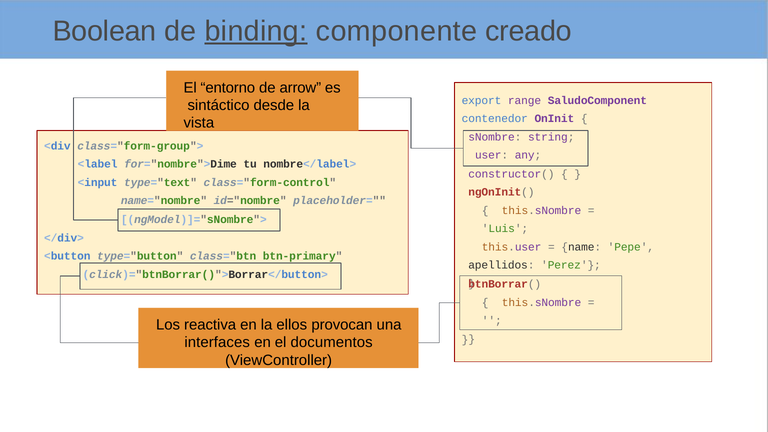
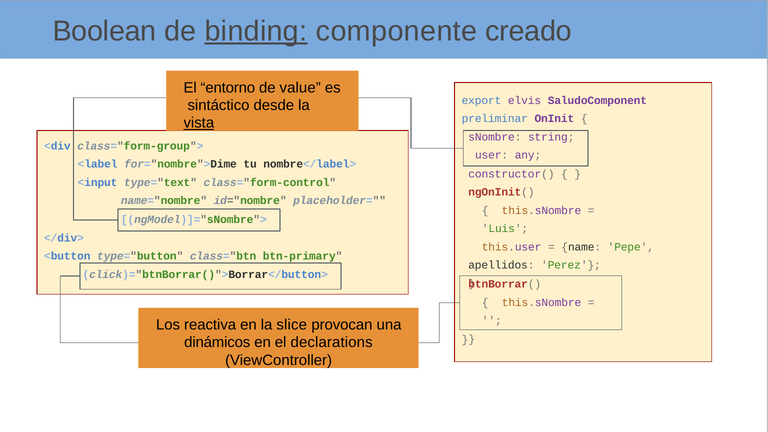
arrow: arrow -> value
range: range -> elvis
contenedor: contenedor -> preliminar
vista underline: none -> present
ellos: ellos -> slice
interfaces: interfaces -> dinámicos
documentos: documentos -> declarations
